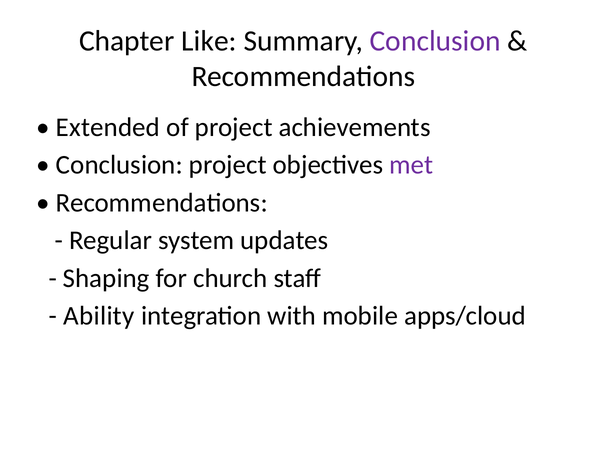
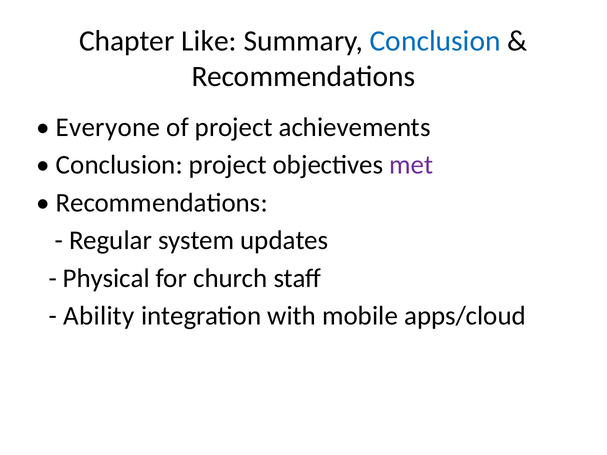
Conclusion at (435, 41) colour: purple -> blue
Extended: Extended -> Everyone
Shaping: Shaping -> Physical
